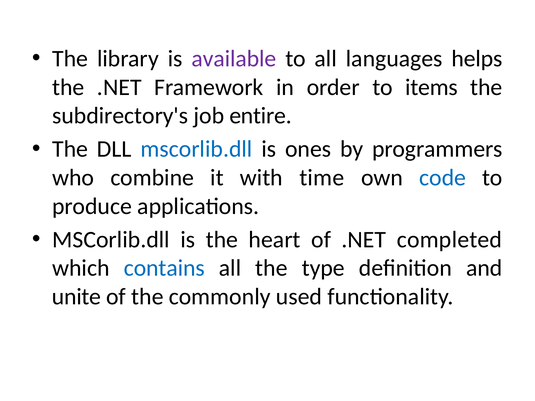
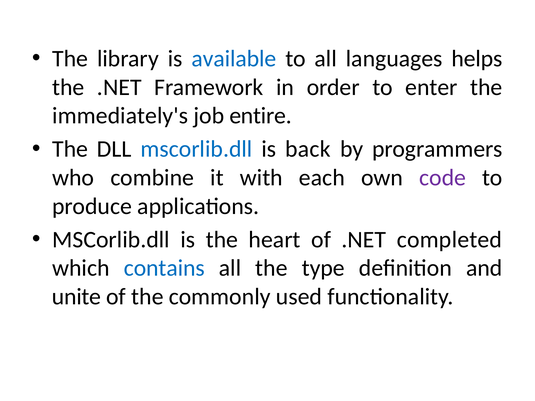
available colour: purple -> blue
items: items -> enter
subdirectory's: subdirectory's -> immediately's
ones: ones -> back
time: time -> each
code colour: blue -> purple
